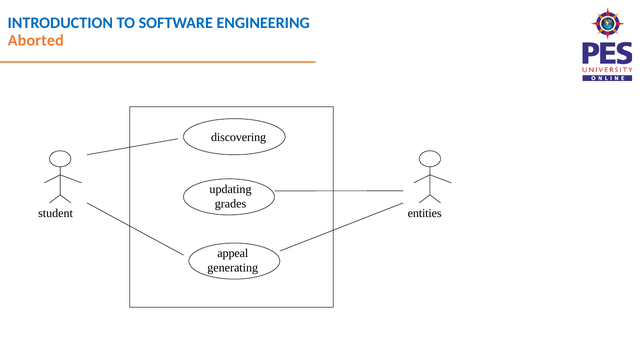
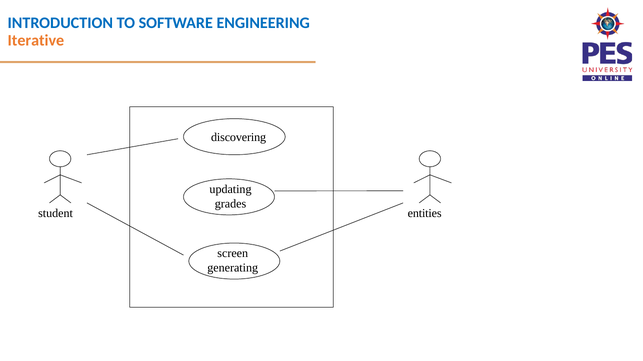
Aborted: Aborted -> Iterative
appeal: appeal -> screen
